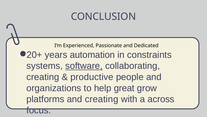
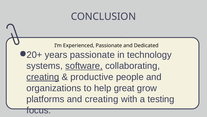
years automation: automation -> passionate
in constraints: constraints -> technology
creating at (43, 77) underline: none -> present
a across: across -> testing
